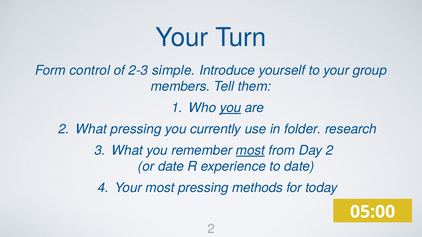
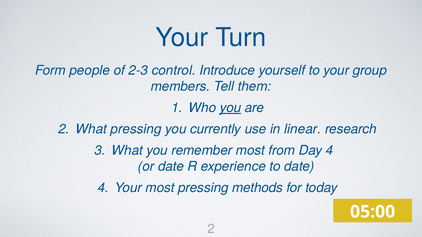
control: control -> people
simple: simple -> control
folder: folder -> linear
most at (250, 151) underline: present -> none
Day 2: 2 -> 4
